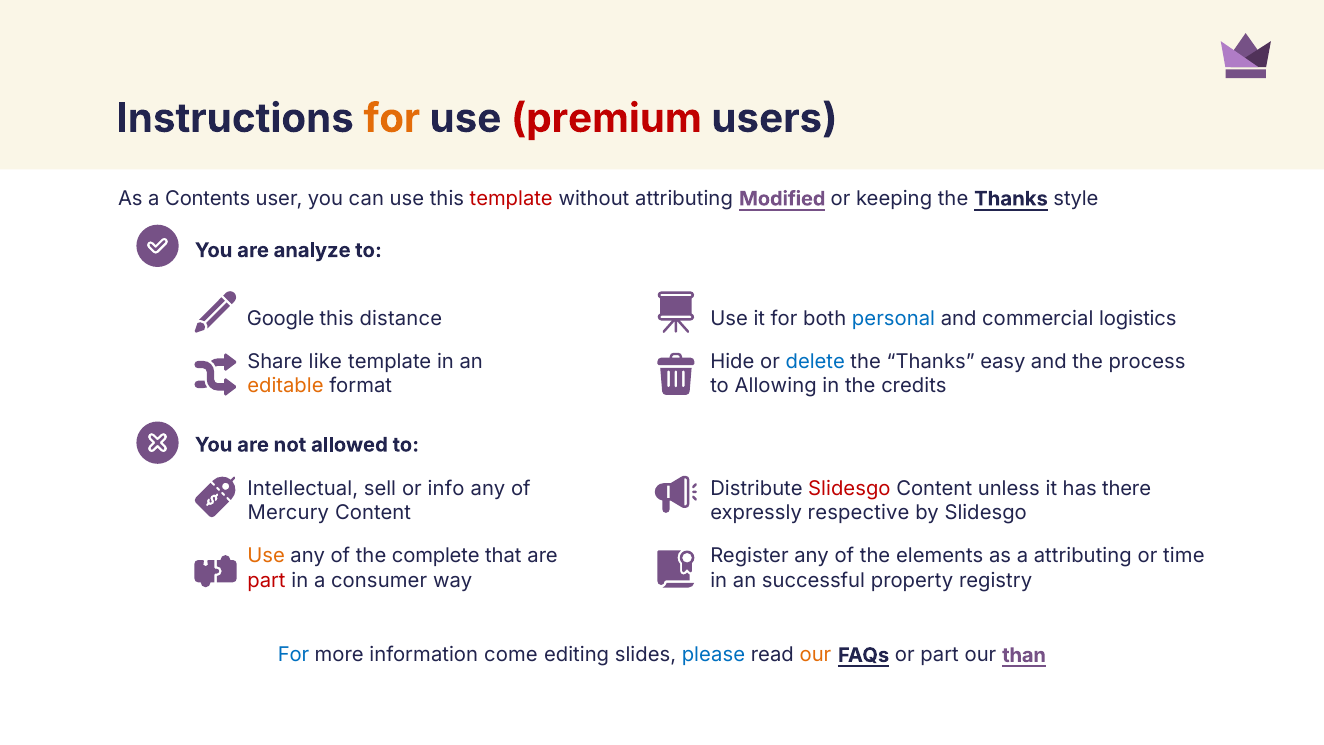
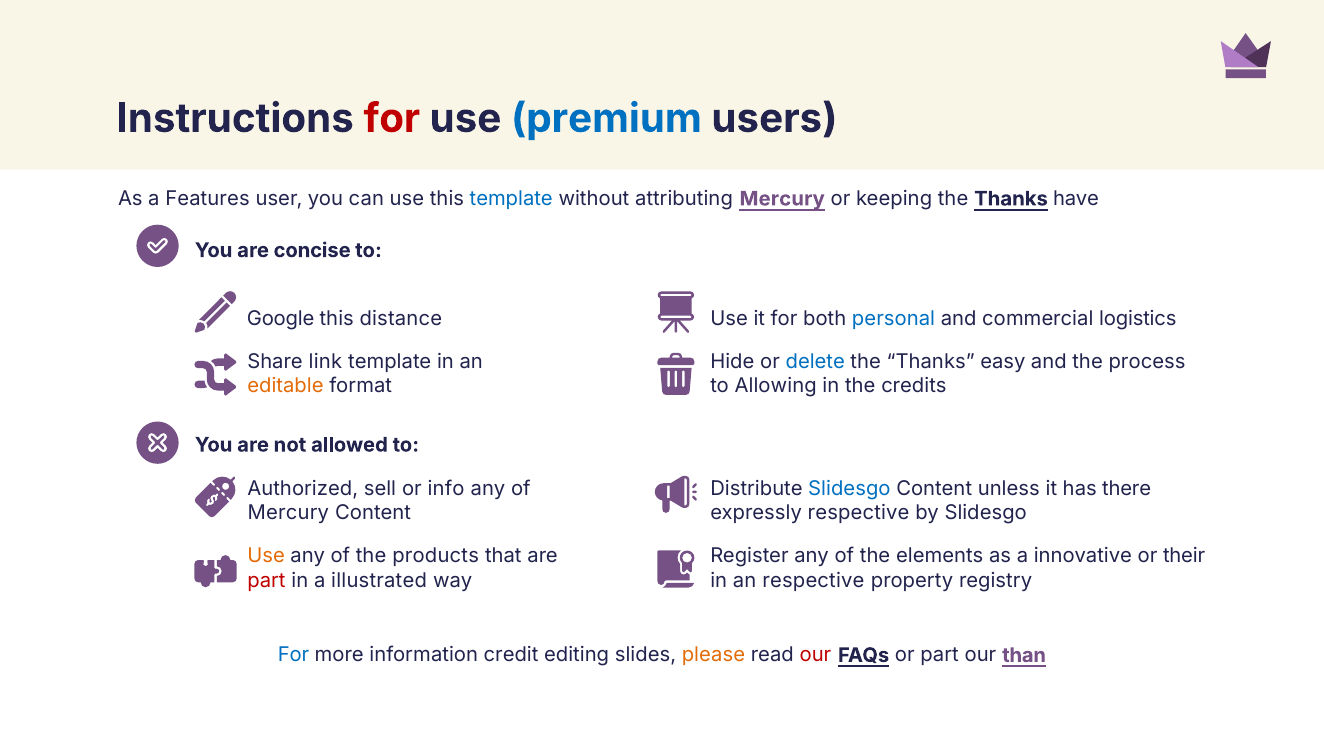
for at (392, 118) colour: orange -> red
premium colour: red -> blue
Contents: Contents -> Features
template at (511, 199) colour: red -> blue
attributing Modified: Modified -> Mercury
style: style -> have
analyze: analyze -> concise
like: like -> link
Intellectual: Intellectual -> Authorized
Slidesgo at (849, 489) colour: red -> blue
complete: complete -> products
a attributing: attributing -> innovative
time: time -> their
consumer: consumer -> illustrated
an successful: successful -> respective
come: come -> credit
please colour: blue -> orange
our at (815, 655) colour: orange -> red
